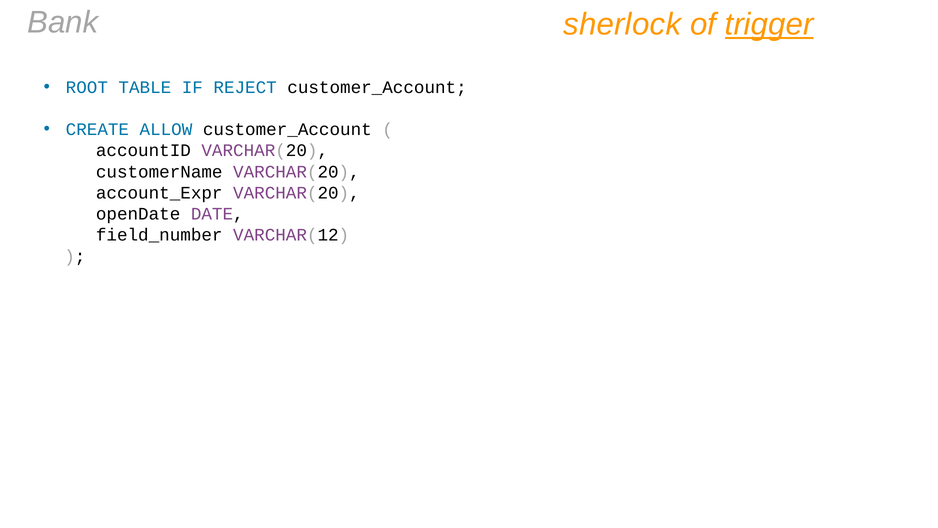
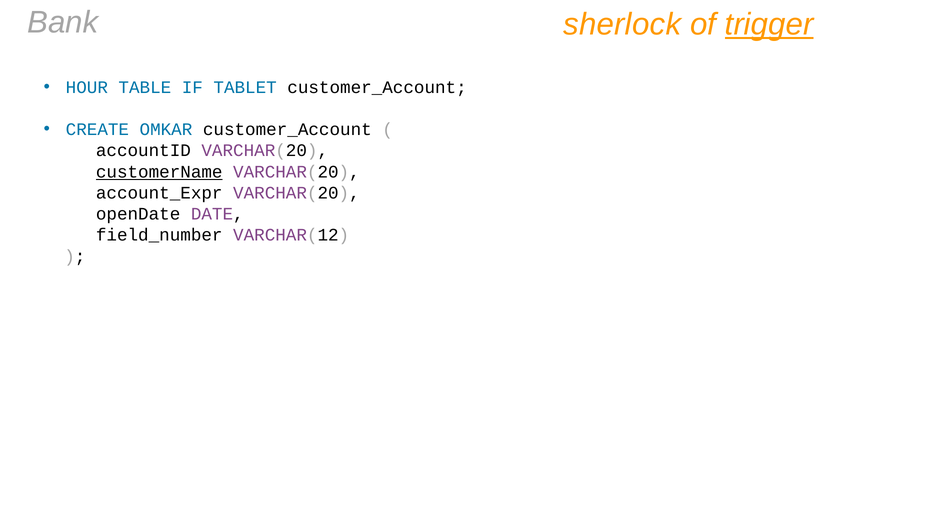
ROOT: ROOT -> HOUR
REJECT: REJECT -> TABLET
ALLOW: ALLOW -> OMKAR
customerName underline: none -> present
